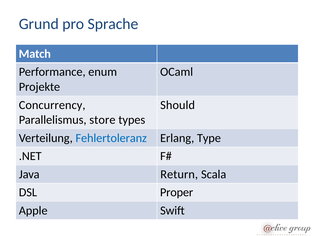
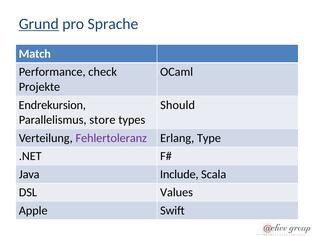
Grund underline: none -> present
enum: enum -> check
Concurrency: Concurrency -> Endrekursion
Fehlertoleranz colour: blue -> purple
Return: Return -> Include
Proper: Proper -> Values
